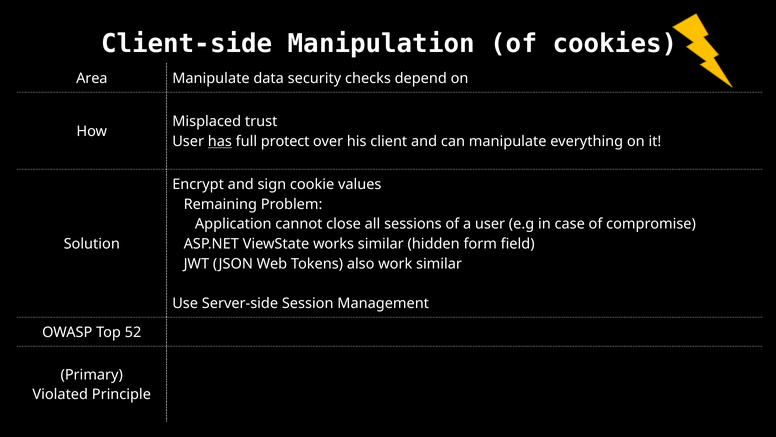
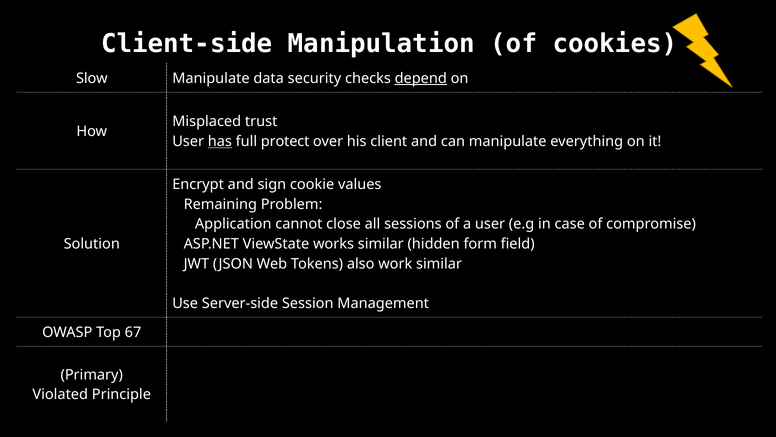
Area: Area -> Slow
depend underline: none -> present
52: 52 -> 67
